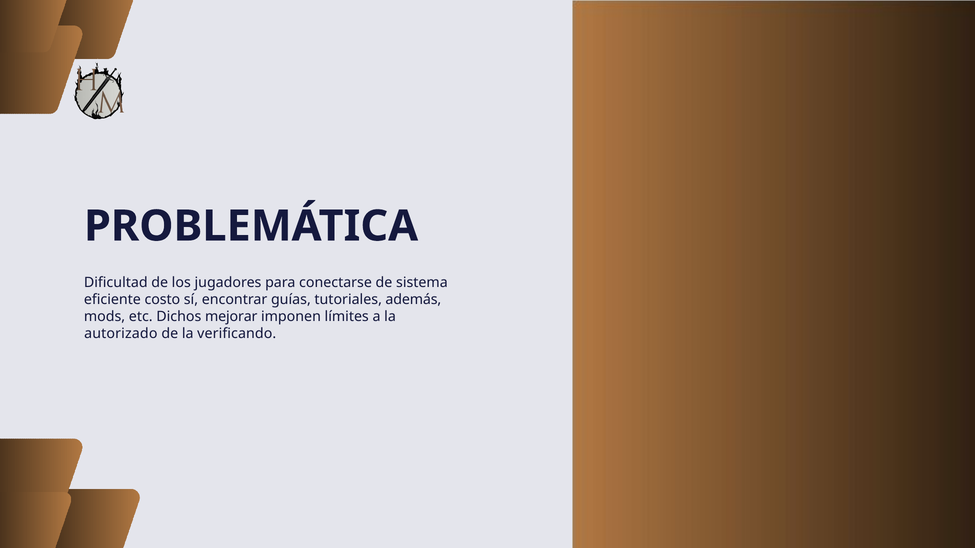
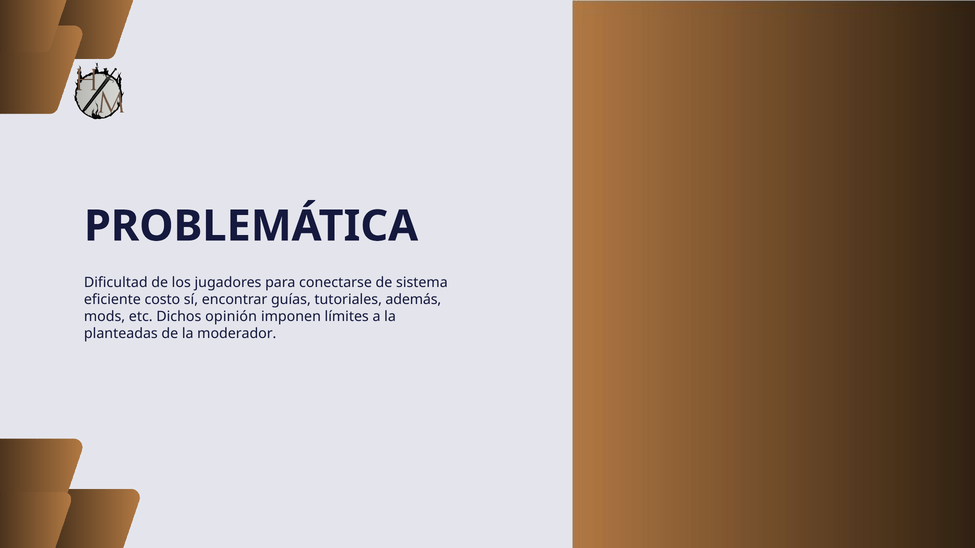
mejorar: mejorar -> opinión
autorizado: autorizado -> planteadas
verificando: verificando -> moderador
